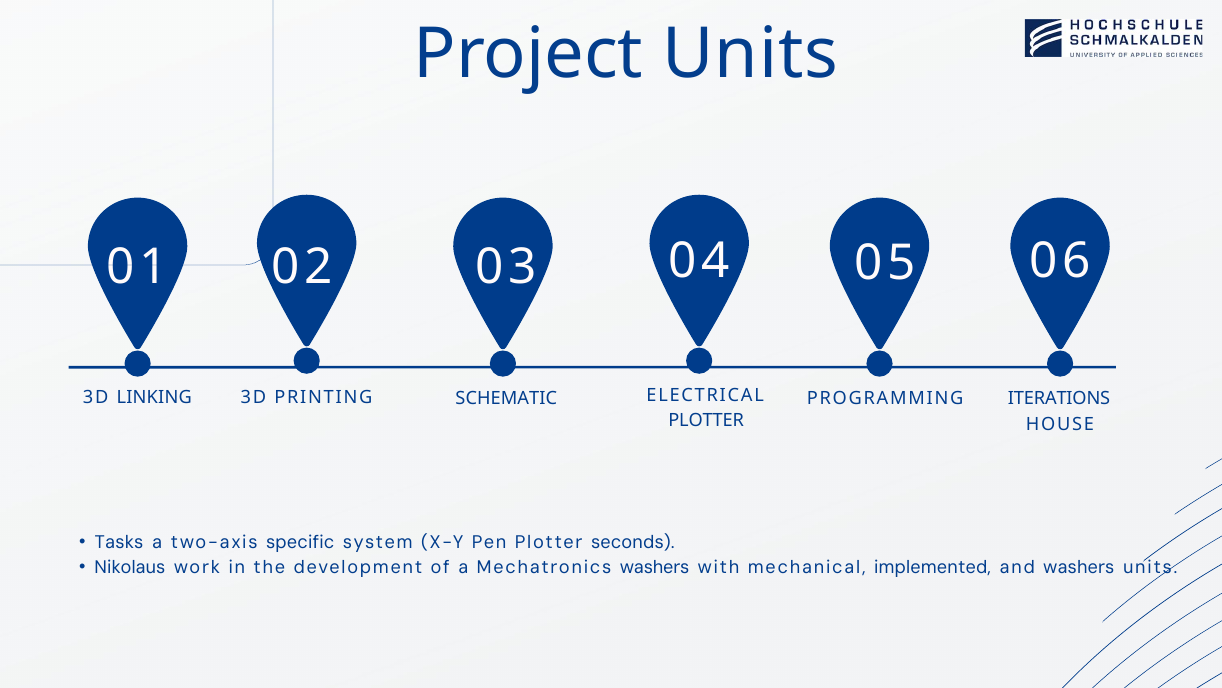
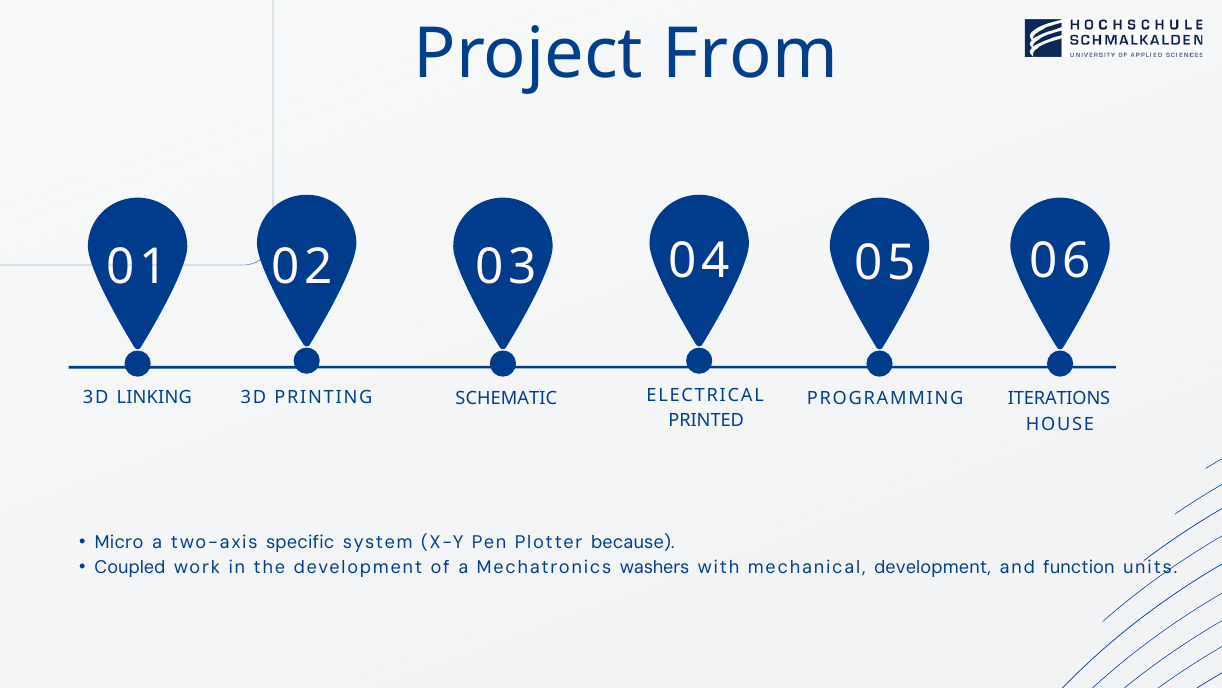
Project Units: Units -> From
PLOTTER at (706, 420): PLOTTER -> PRINTED
Tasks: Tasks -> Micro
seconds: seconds -> because
Nikolaus: Nikolaus -> Coupled
mechanical implemented: implemented -> development
and washers: washers -> function
